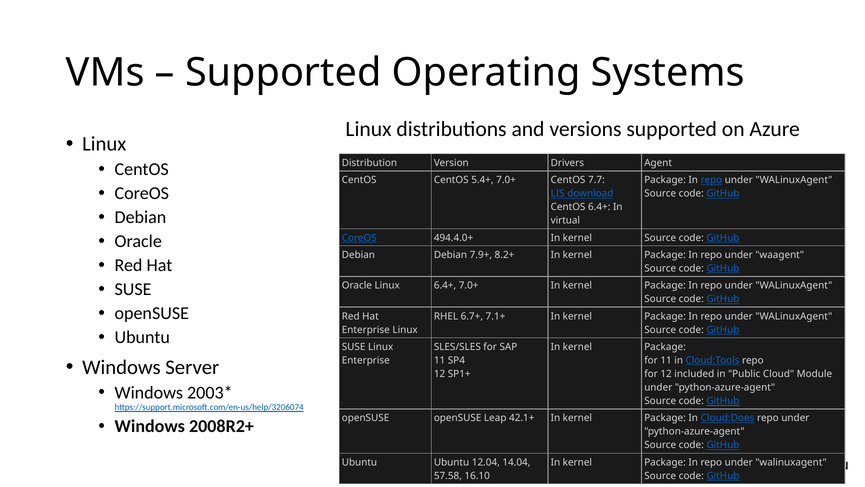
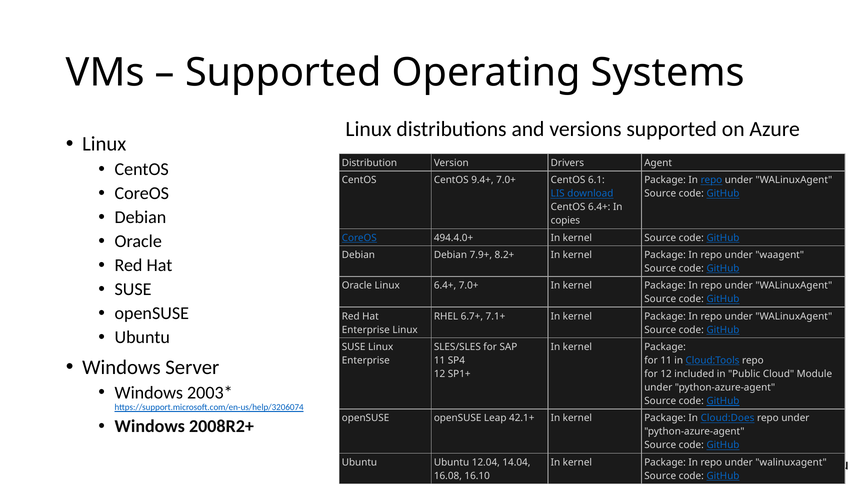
5.4+: 5.4+ -> 9.4+
7.7: 7.7 -> 6.1
virtual: virtual -> copies
57.58: 57.58 -> 16.08
